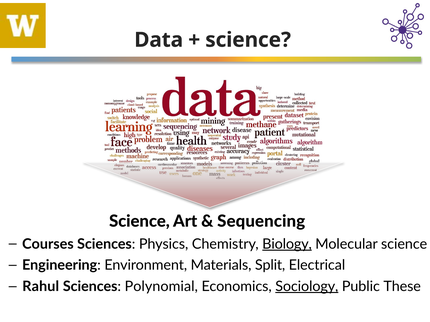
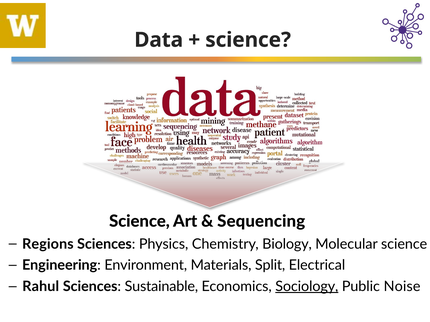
Courses: Courses -> Regions
Biology underline: present -> none
Polynomial: Polynomial -> Sustainable
These: These -> Noise
